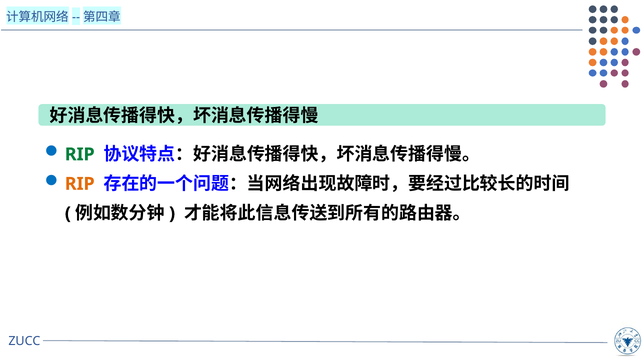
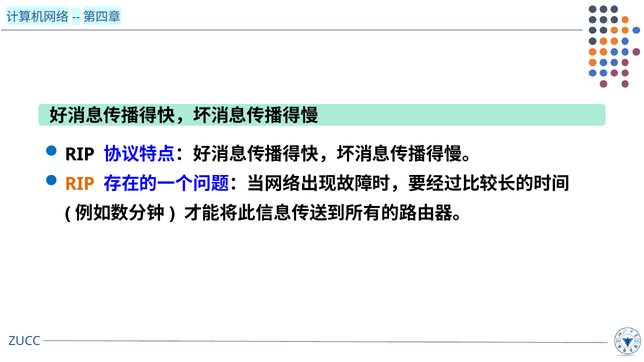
RIP at (80, 154) colour: green -> black
